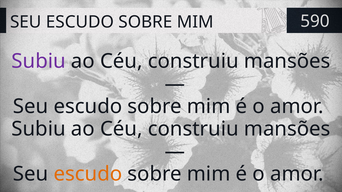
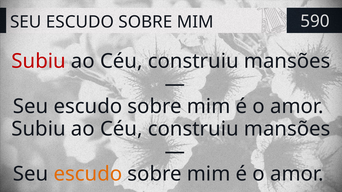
Subiu at (39, 61) colour: purple -> red
